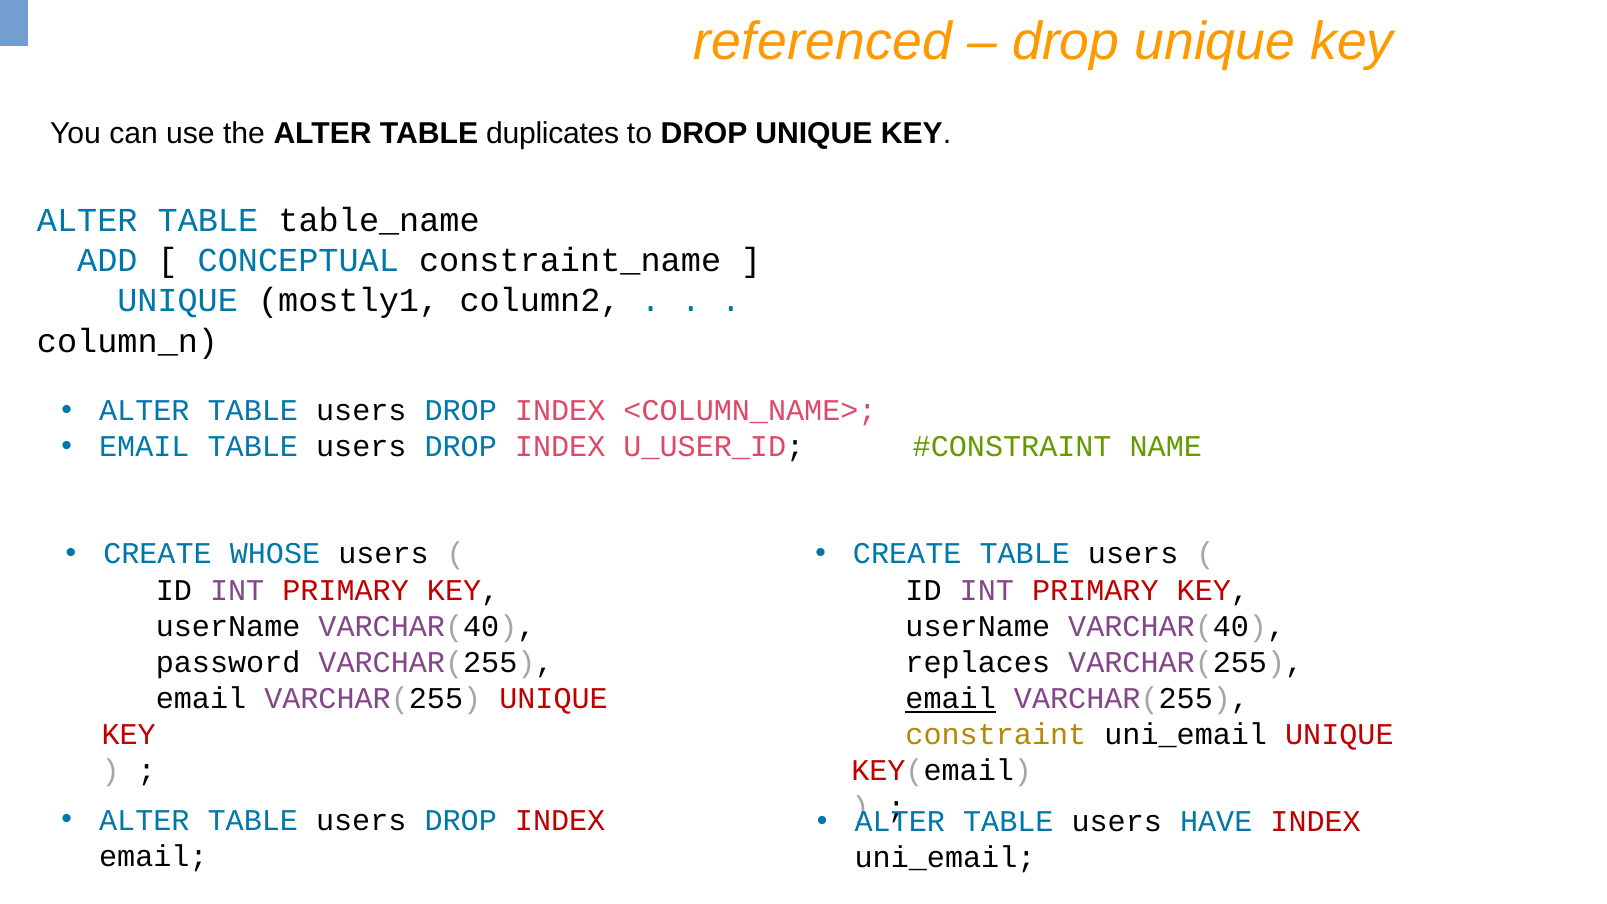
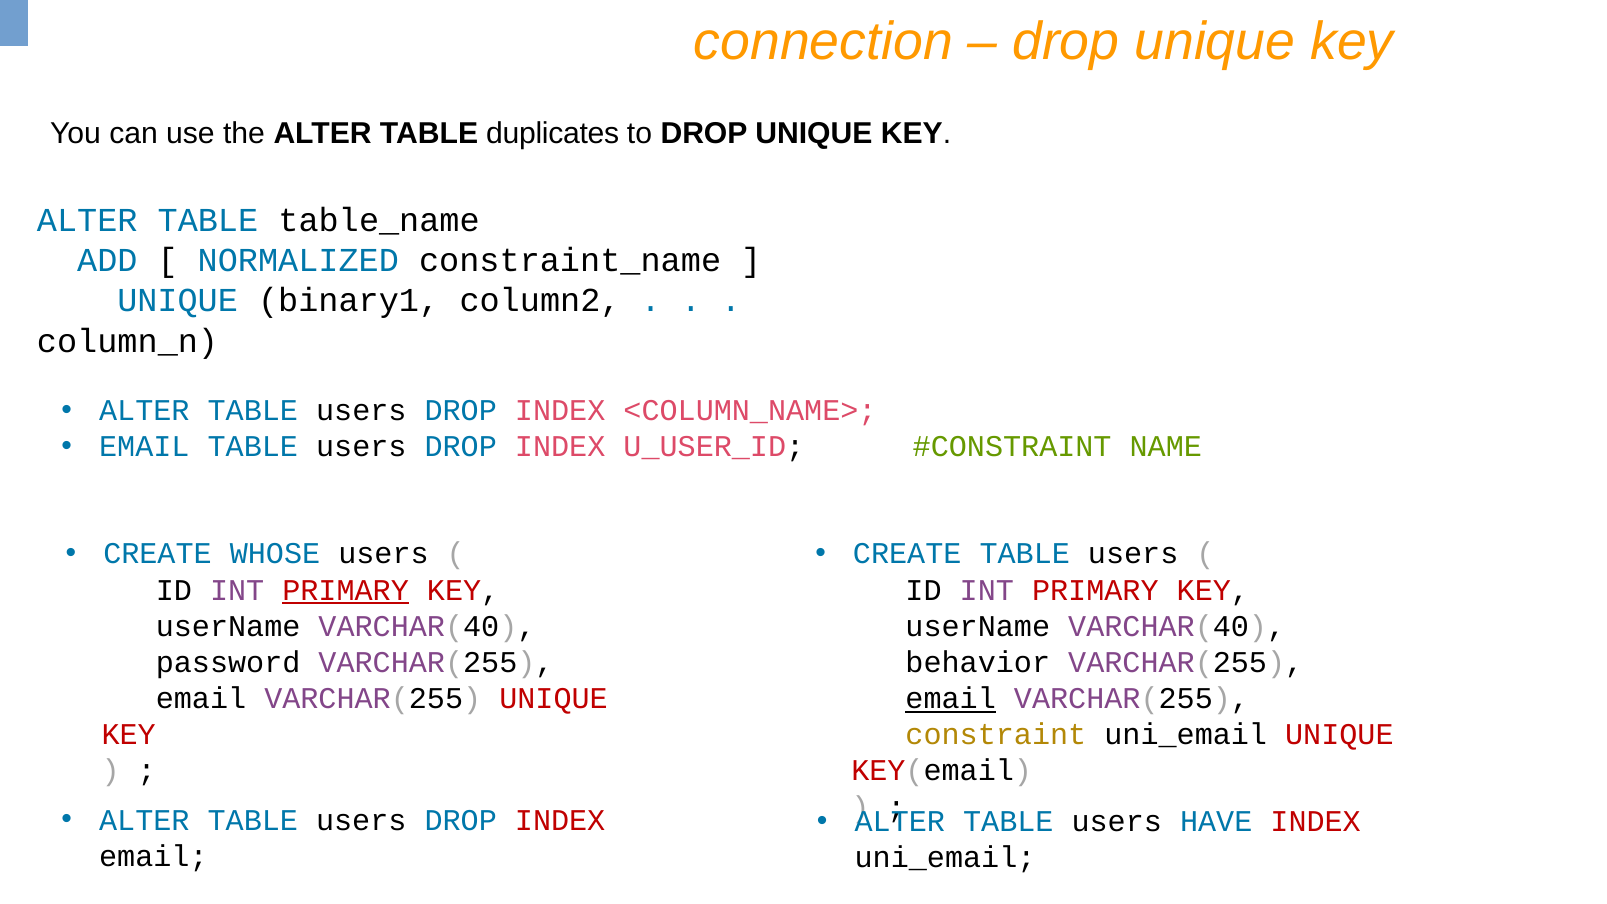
referenced: referenced -> connection
CONCEPTUAL: CONCEPTUAL -> NORMALIZED
mostly1: mostly1 -> binary1
PRIMARY at (346, 590) underline: none -> present
replaces: replaces -> behavior
